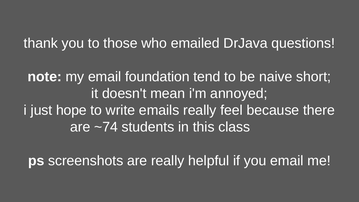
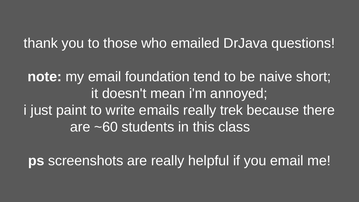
hope: hope -> paint
feel: feel -> trek
~74: ~74 -> ~60
